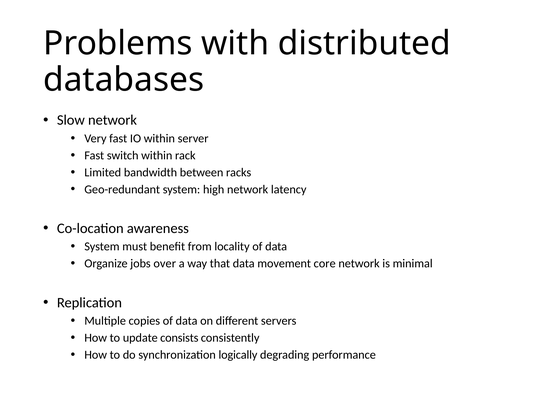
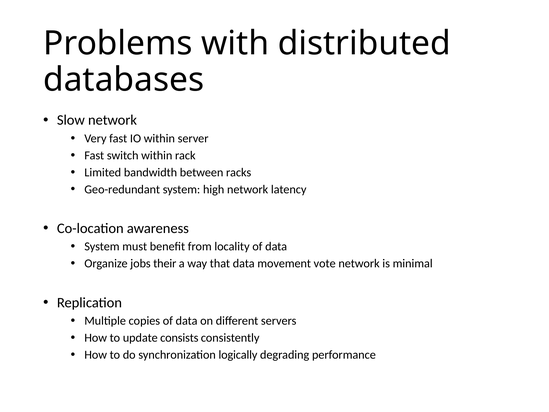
over: over -> their
core: core -> vote
